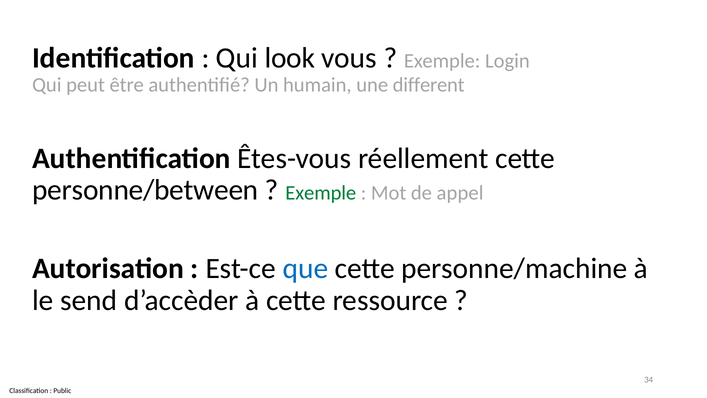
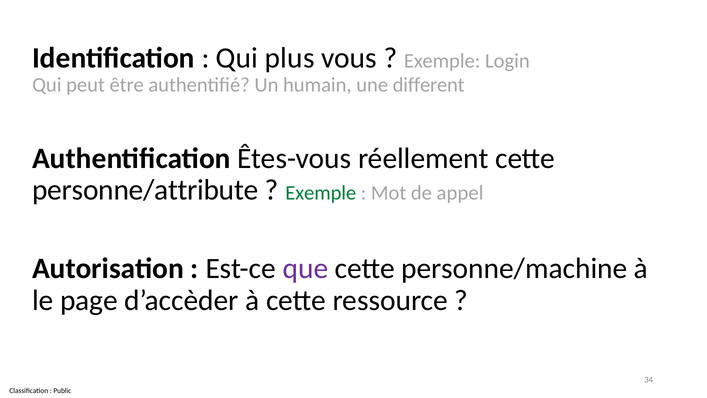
look: look -> plus
personne/between: personne/between -> personne/attribute
que colour: blue -> purple
send: send -> page
